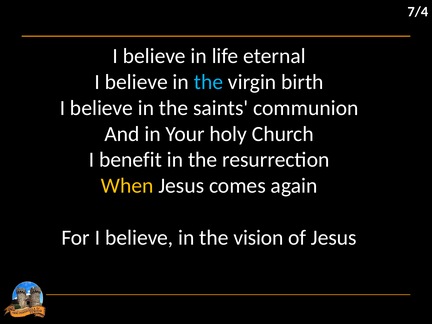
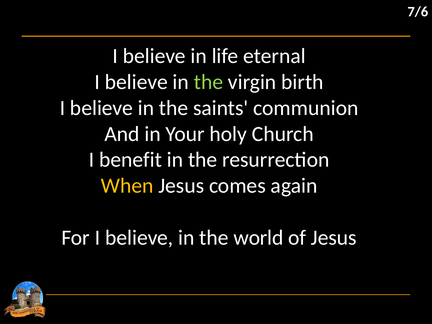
7/4: 7/4 -> 7/6
the at (208, 82) colour: light blue -> light green
vision: vision -> world
